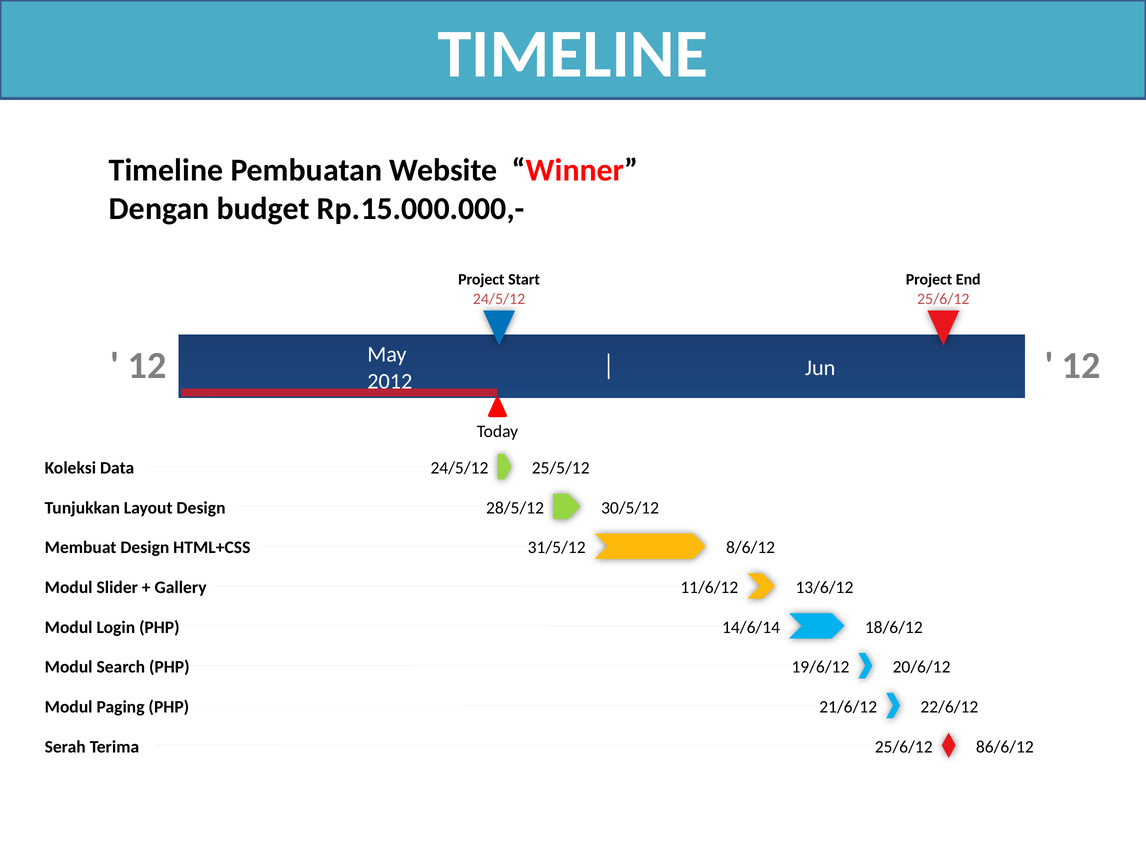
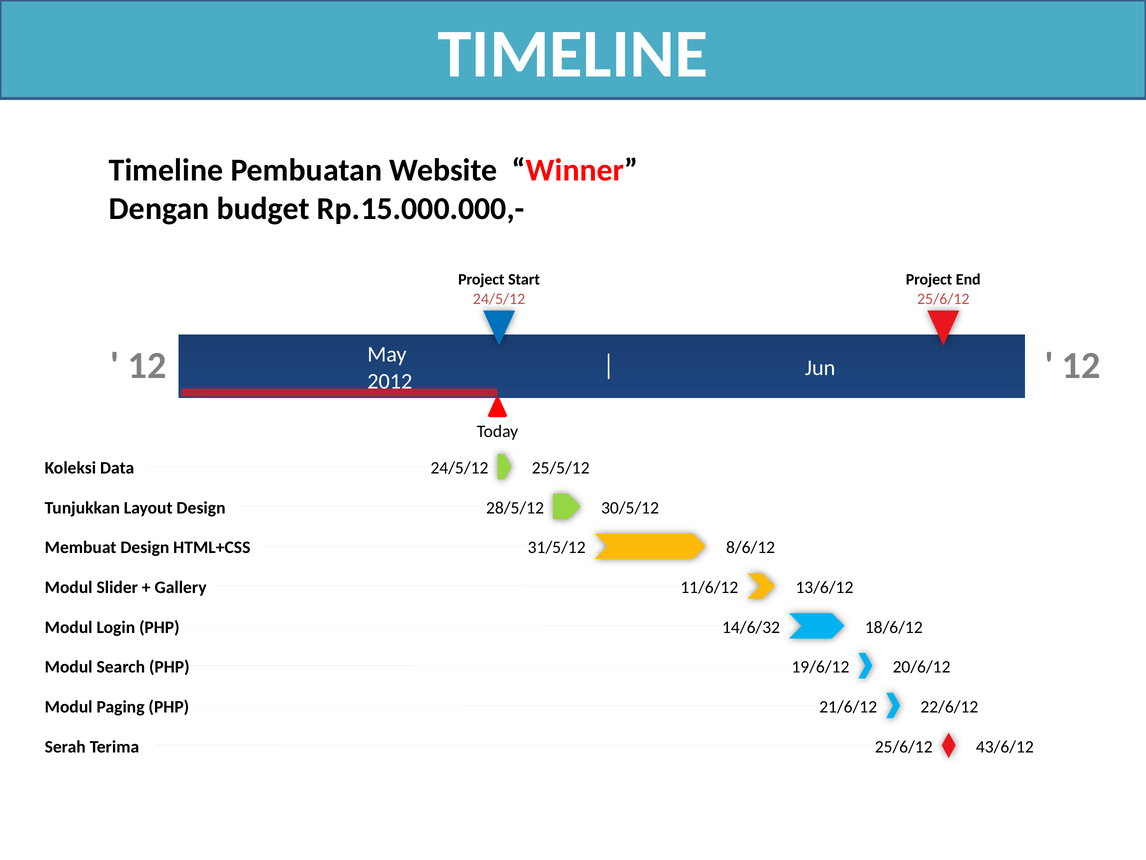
14/6/14: 14/6/14 -> 14/6/32
86/6/12: 86/6/12 -> 43/6/12
